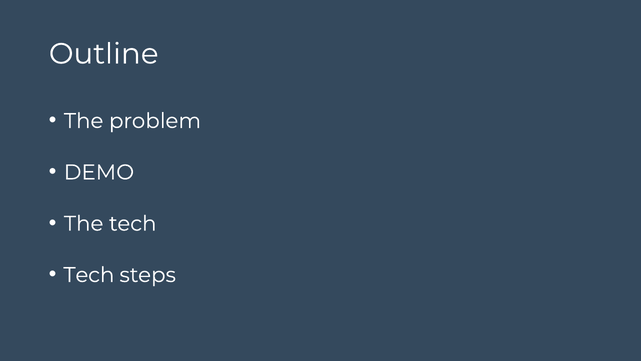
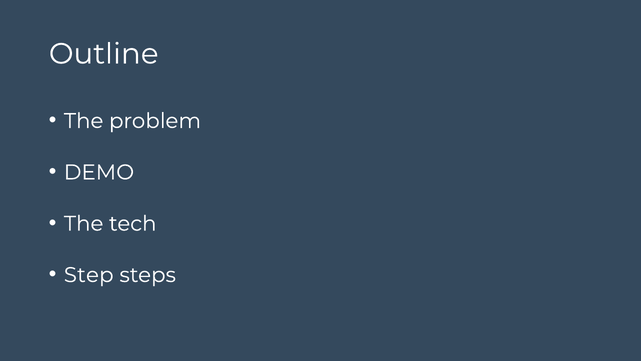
Tech at (89, 275): Tech -> Step
